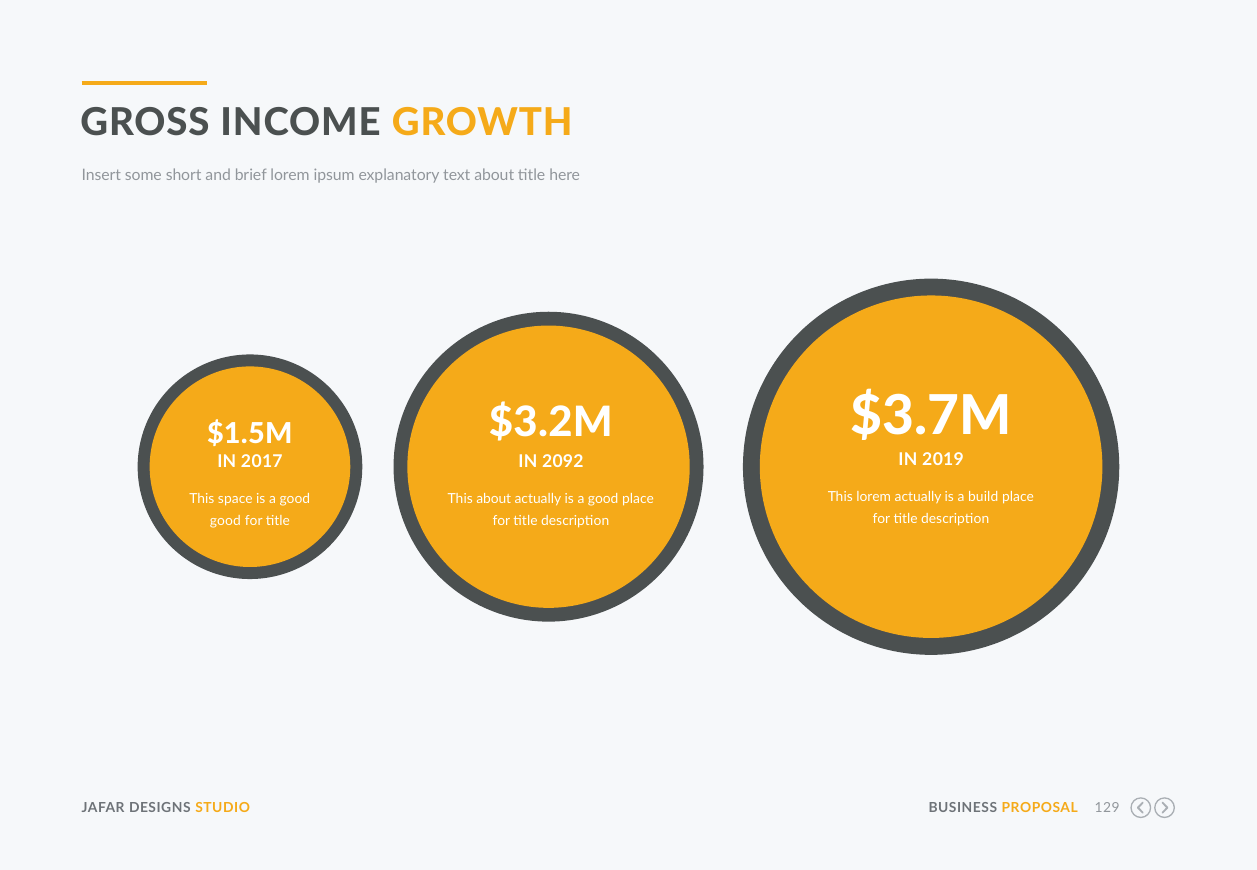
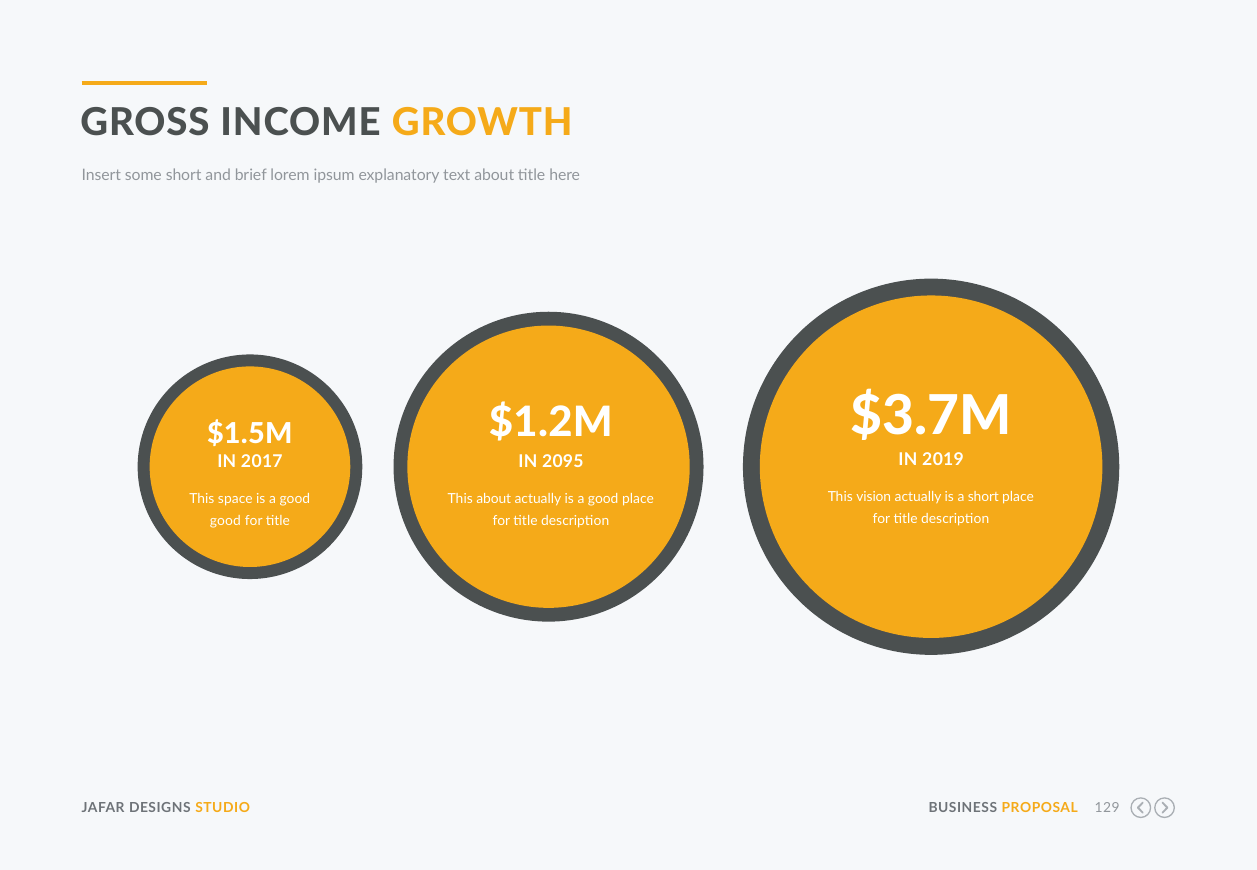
$3.2M: $3.2M -> $1.2M
2092: 2092 -> 2095
This lorem: lorem -> vision
a build: build -> short
